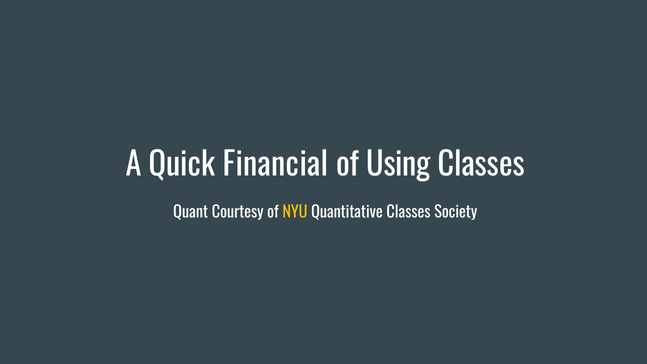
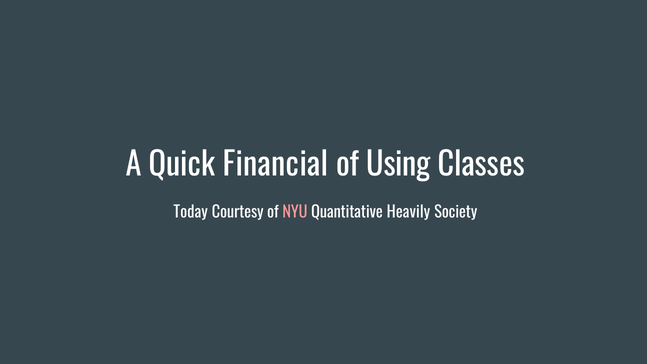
Quant: Quant -> Today
NYU colour: yellow -> pink
Quantitative Classes: Classes -> Heavily
